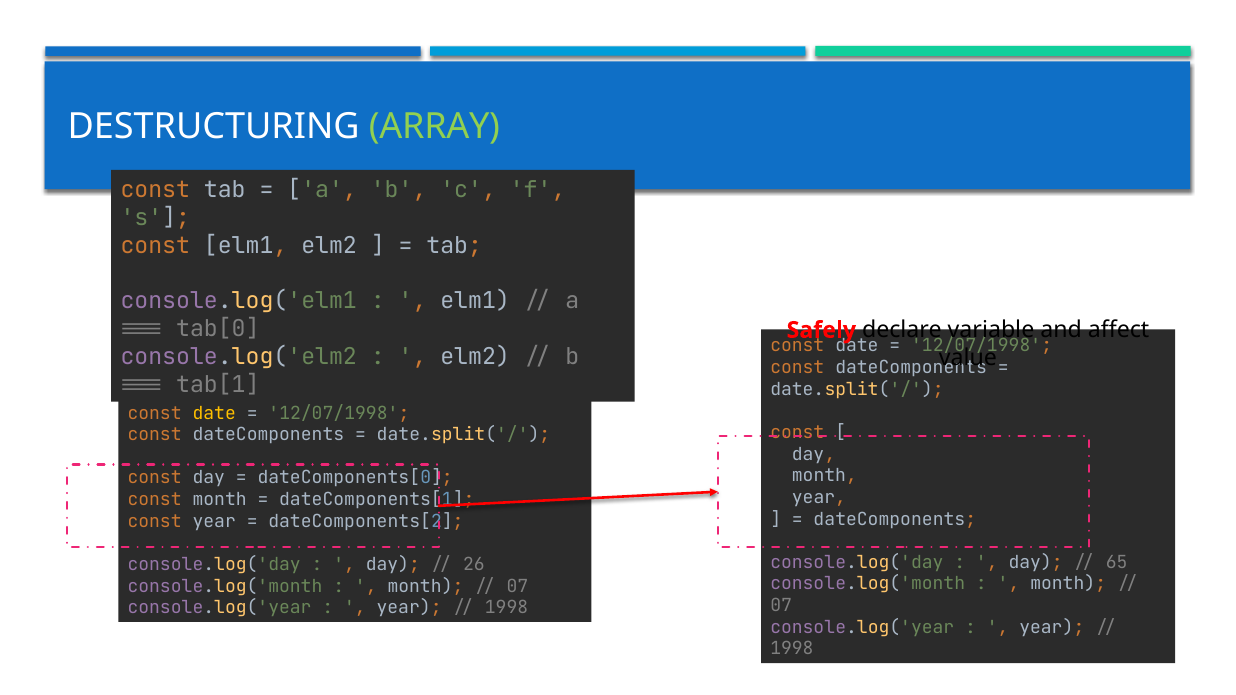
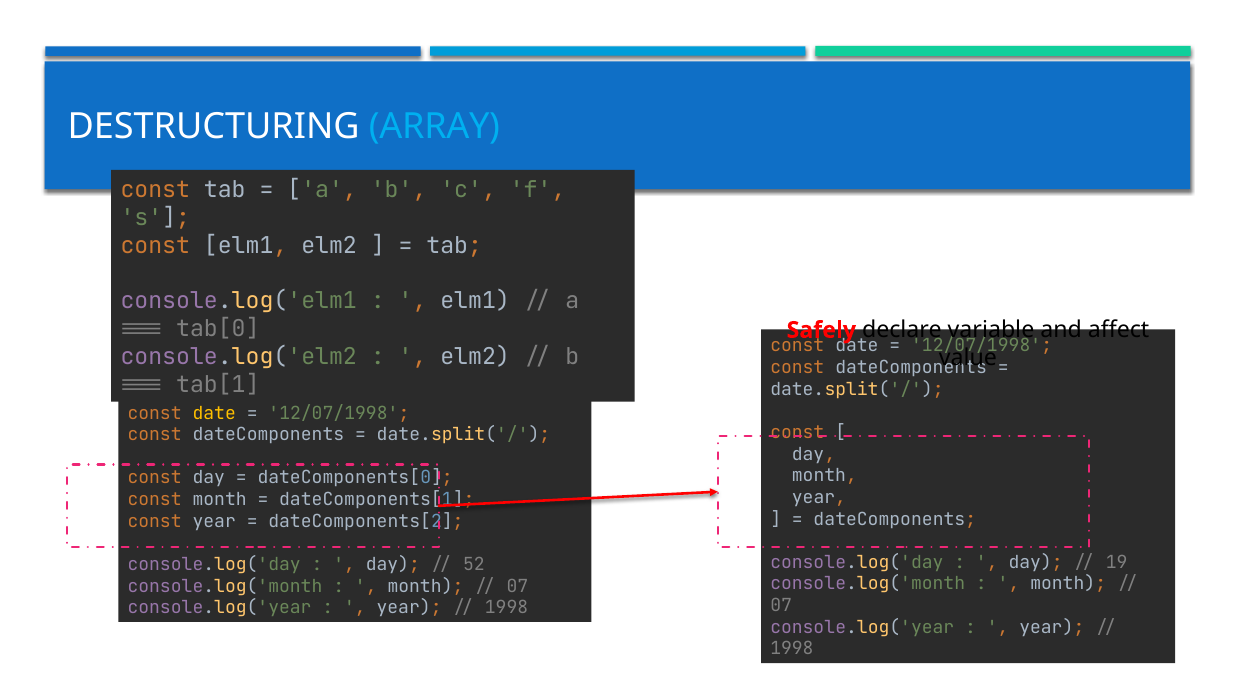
ARRAY colour: light green -> light blue
65: 65 -> 19
26: 26 -> 52
